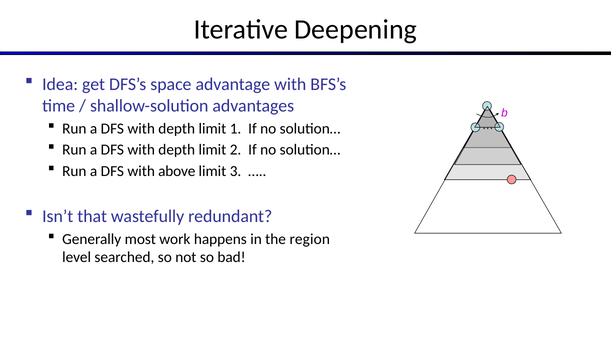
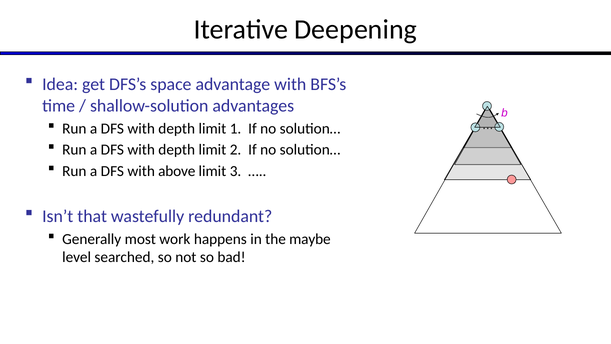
region: region -> maybe
